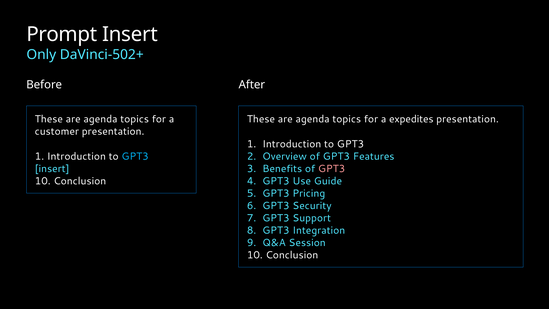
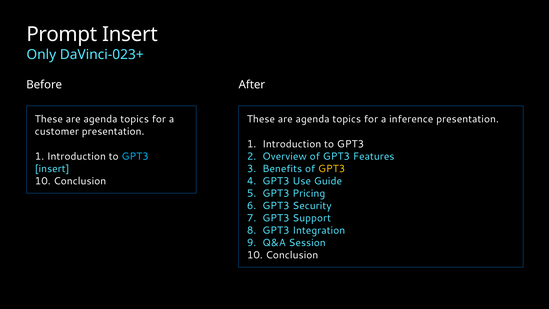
DaVinci-502+: DaVinci-502+ -> DaVinci-023+
expedites: expedites -> inference
GPT3 at (332, 169) colour: pink -> yellow
